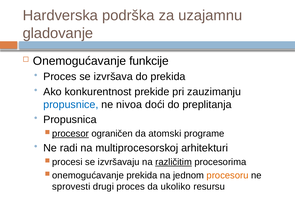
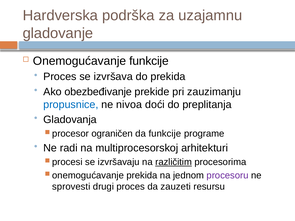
konkurentnost: konkurentnost -> obezbeđivanje
Propusnica: Propusnica -> Gladovanja
procesor underline: present -> none
da atomski: atomski -> funkcije
procesoru colour: orange -> purple
ukoliko: ukoliko -> zauzeti
